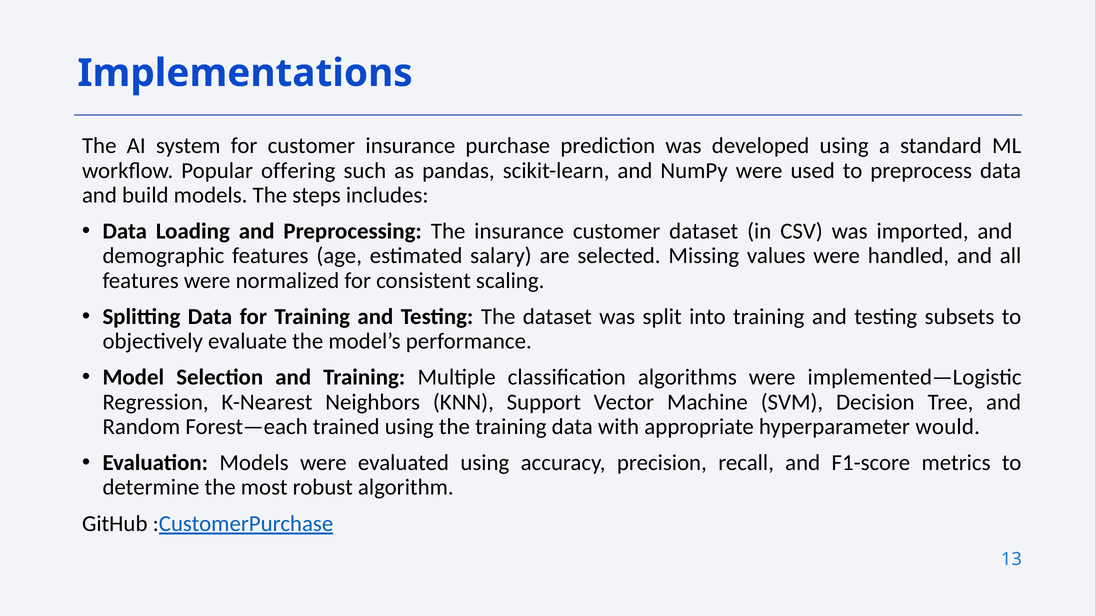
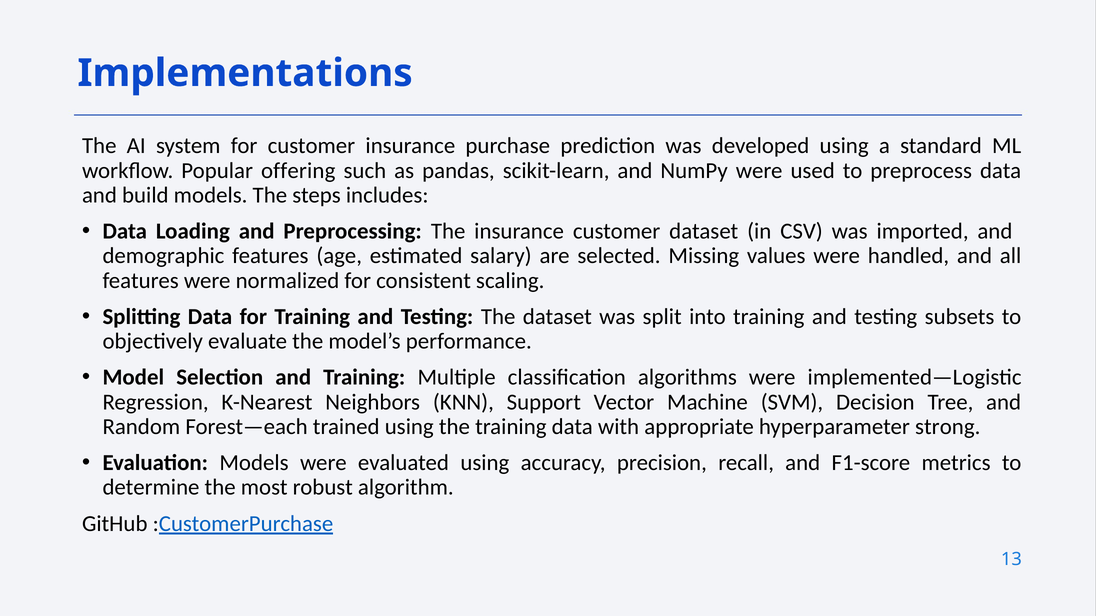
would: would -> strong
